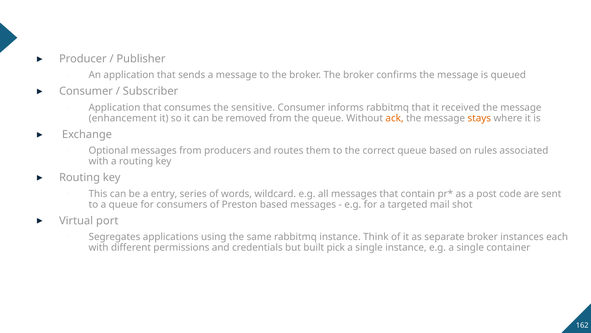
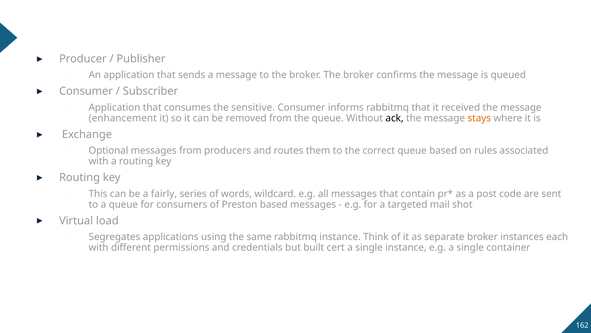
ack colour: orange -> black
entry: entry -> fairly
port: port -> load
pick: pick -> cert
